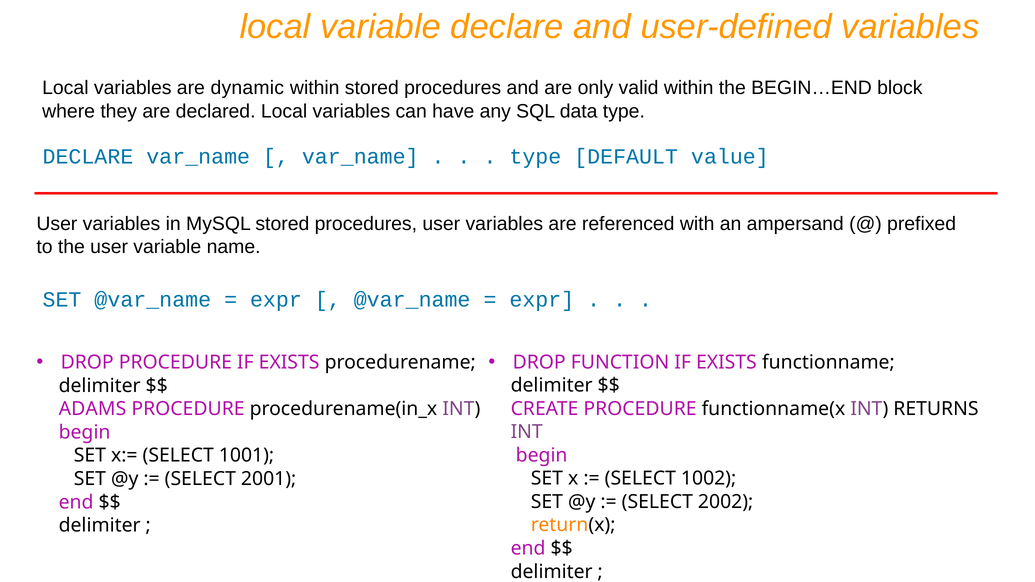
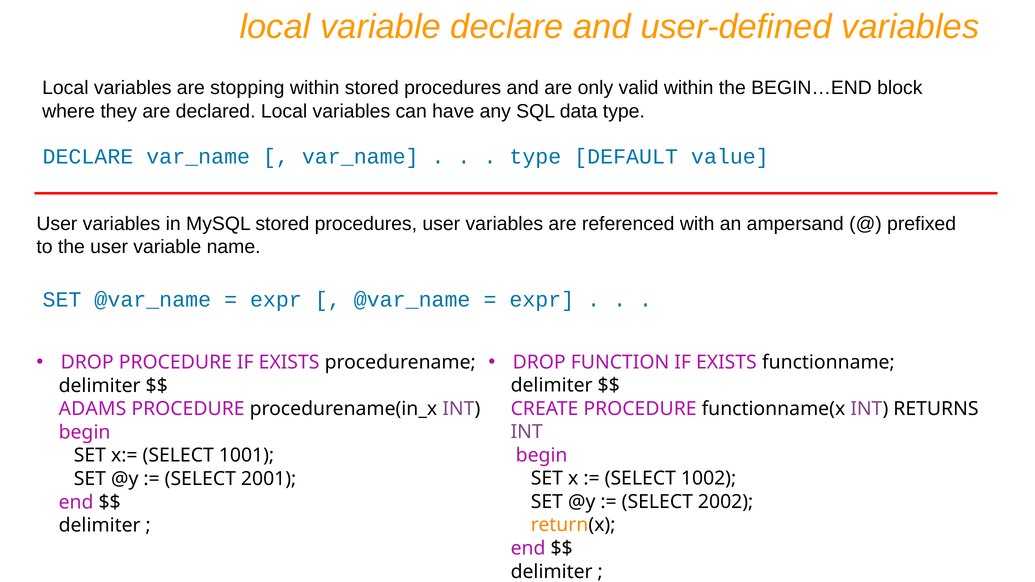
dynamic: dynamic -> stopping
